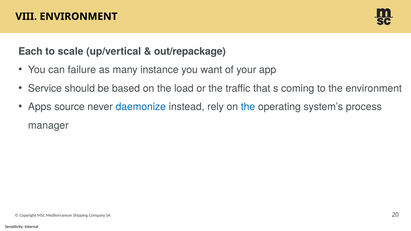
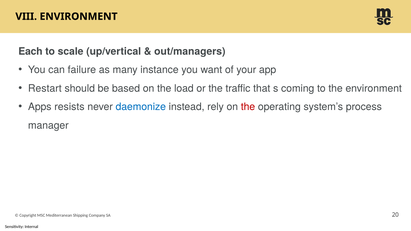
out/repackage: out/repackage -> out/managers
Service: Service -> Restart
source: source -> resists
the at (248, 107) colour: blue -> red
